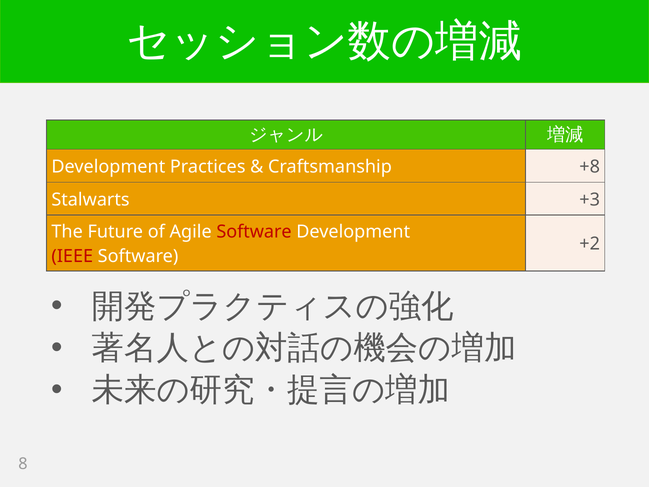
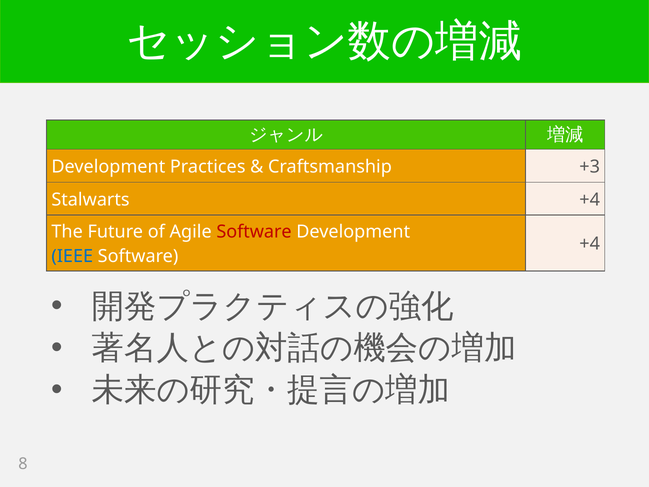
+8: +8 -> +3
Stalwarts +3: +3 -> +4
+2 at (590, 244): +2 -> +4
IEEE colour: red -> blue
